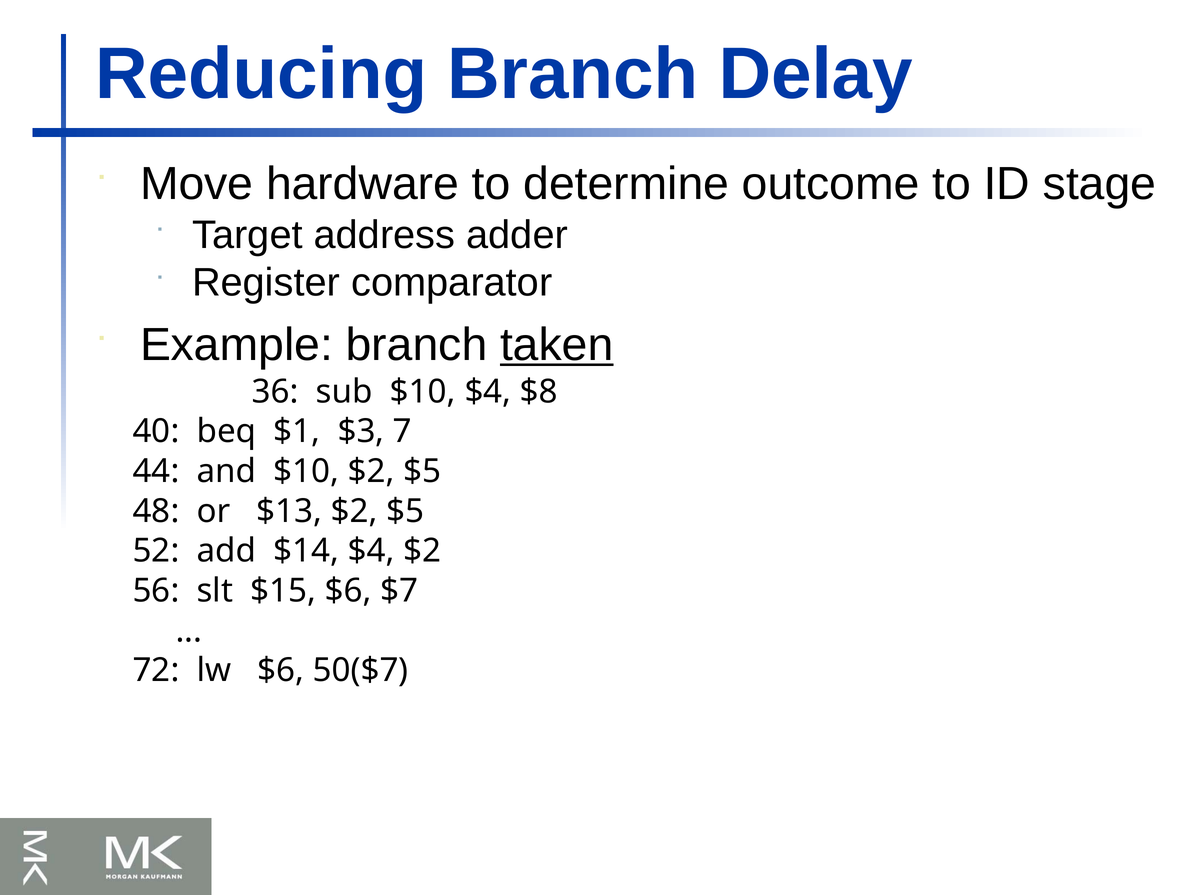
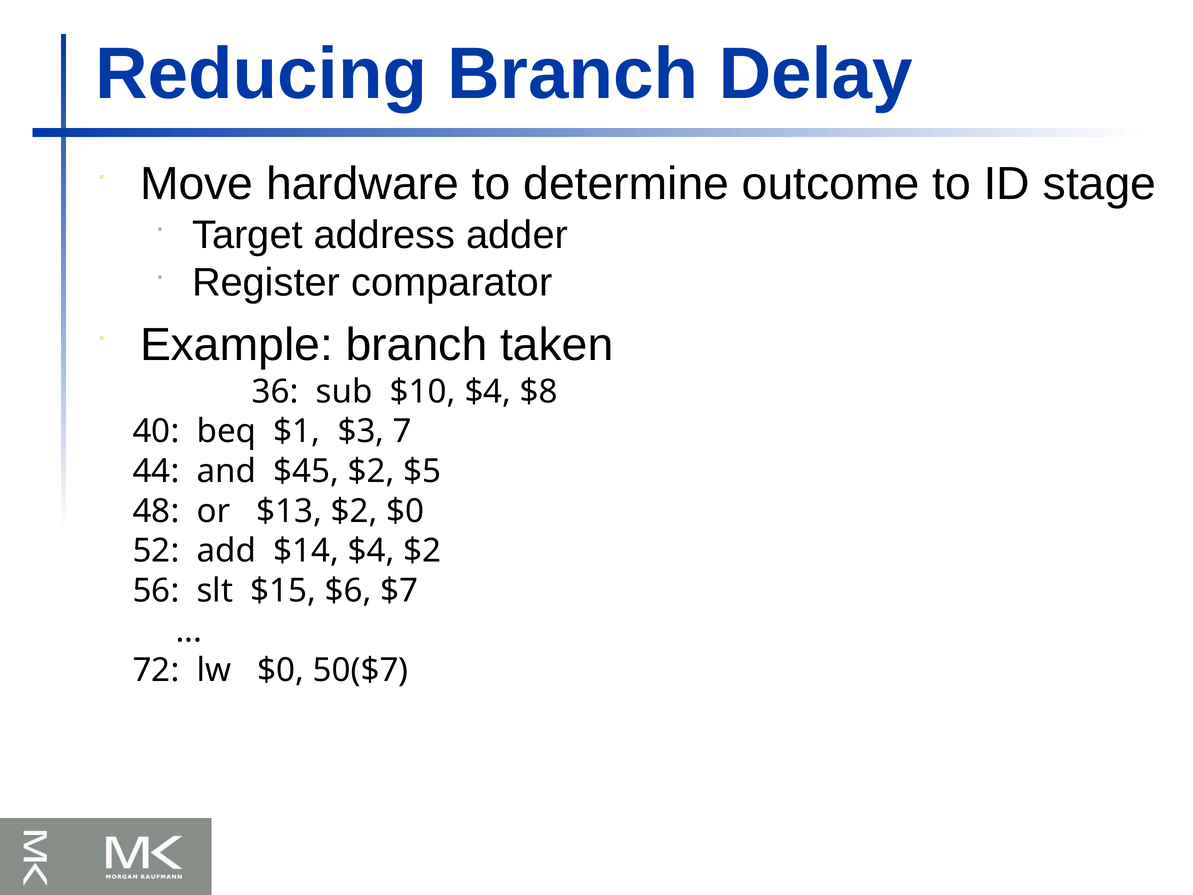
taken underline: present -> none
and $10: $10 -> $45
$13 $2 $5: $5 -> $0
lw $6: $6 -> $0
